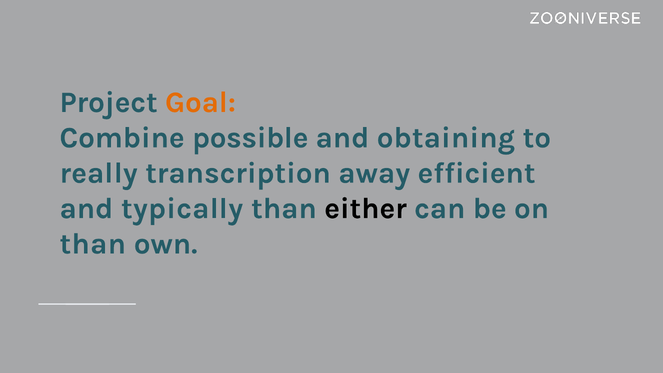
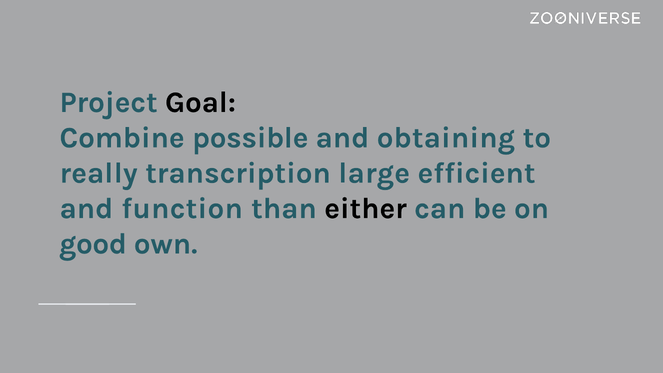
Goal colour: orange -> black
away: away -> large
typically: typically -> function
than at (93, 244): than -> good
